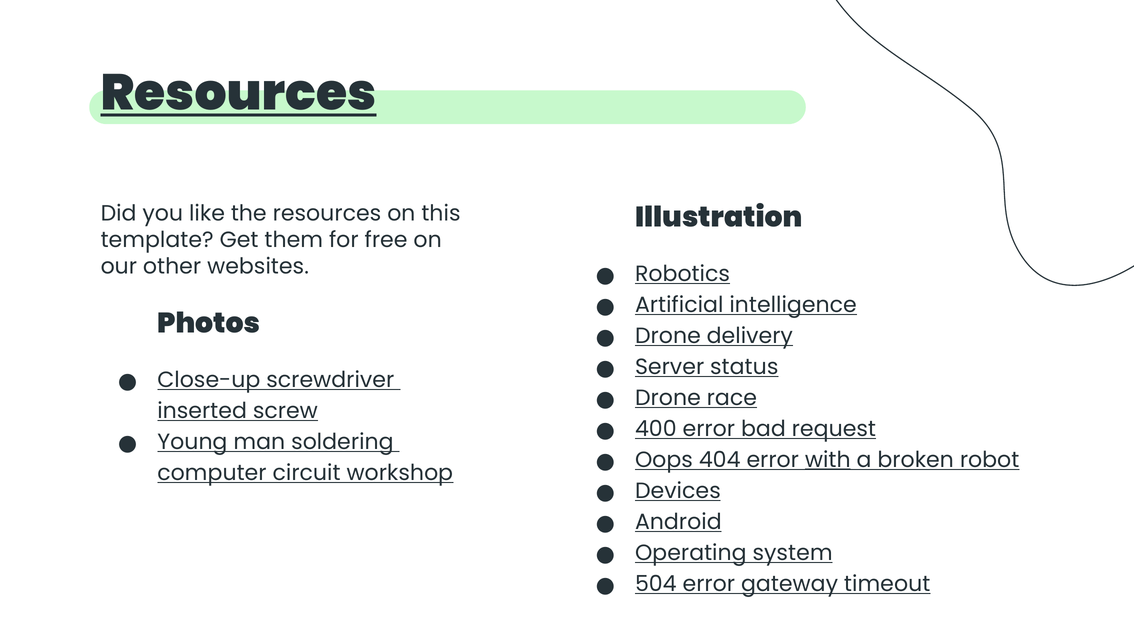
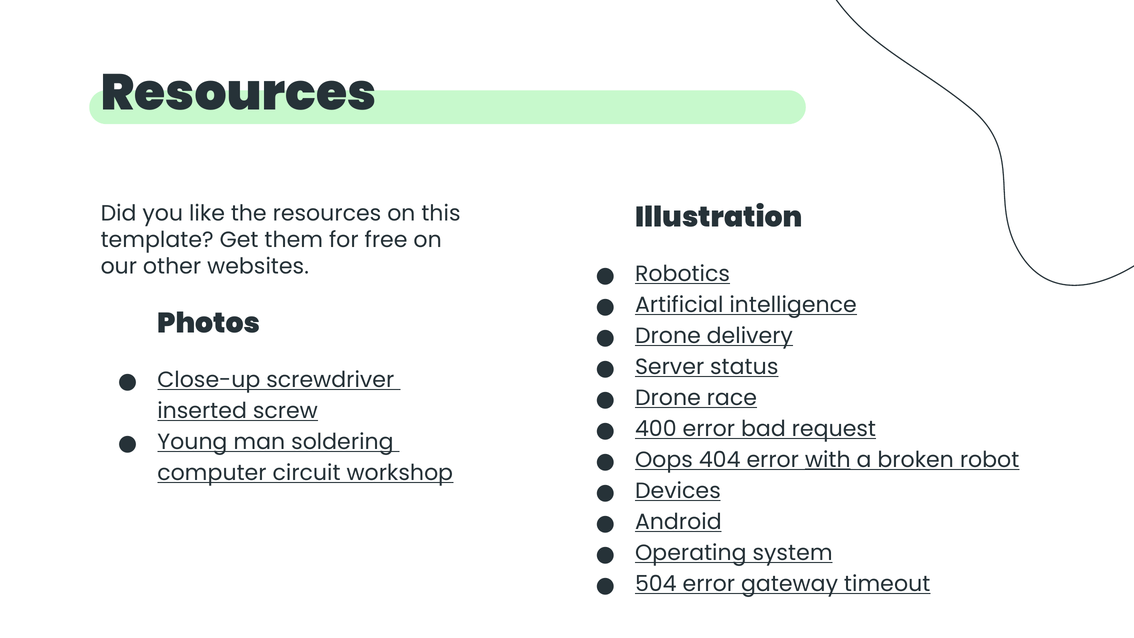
Resources at (238, 93) underline: present -> none
